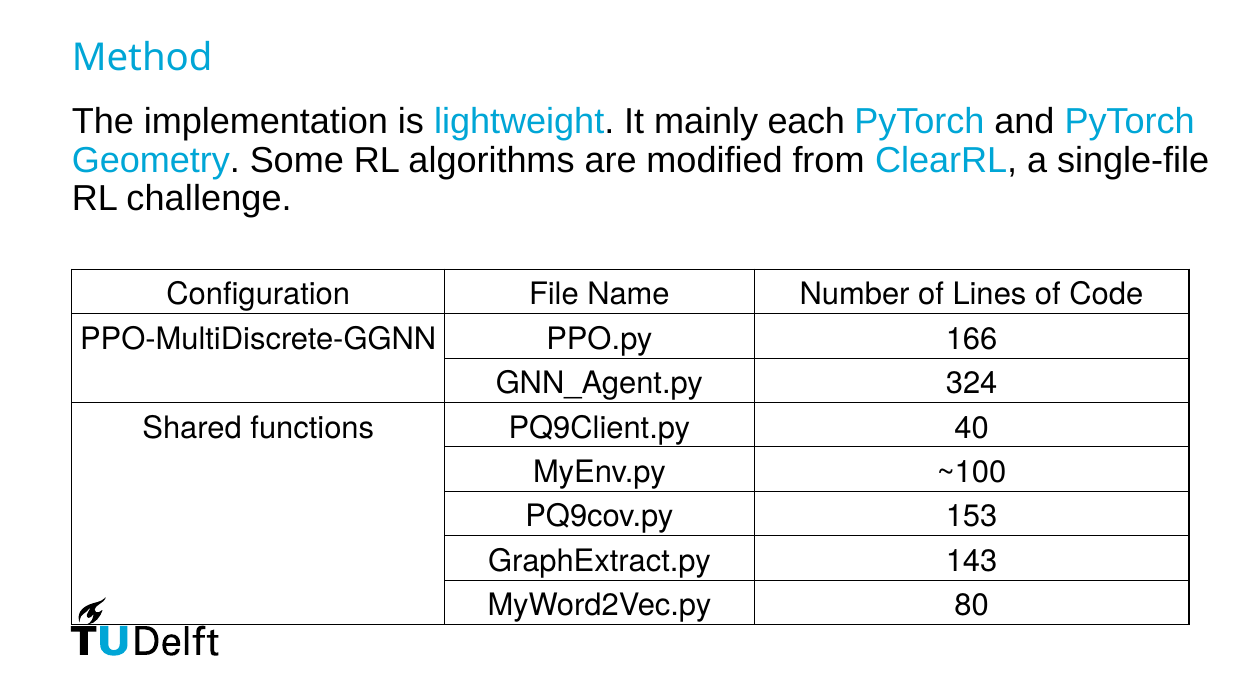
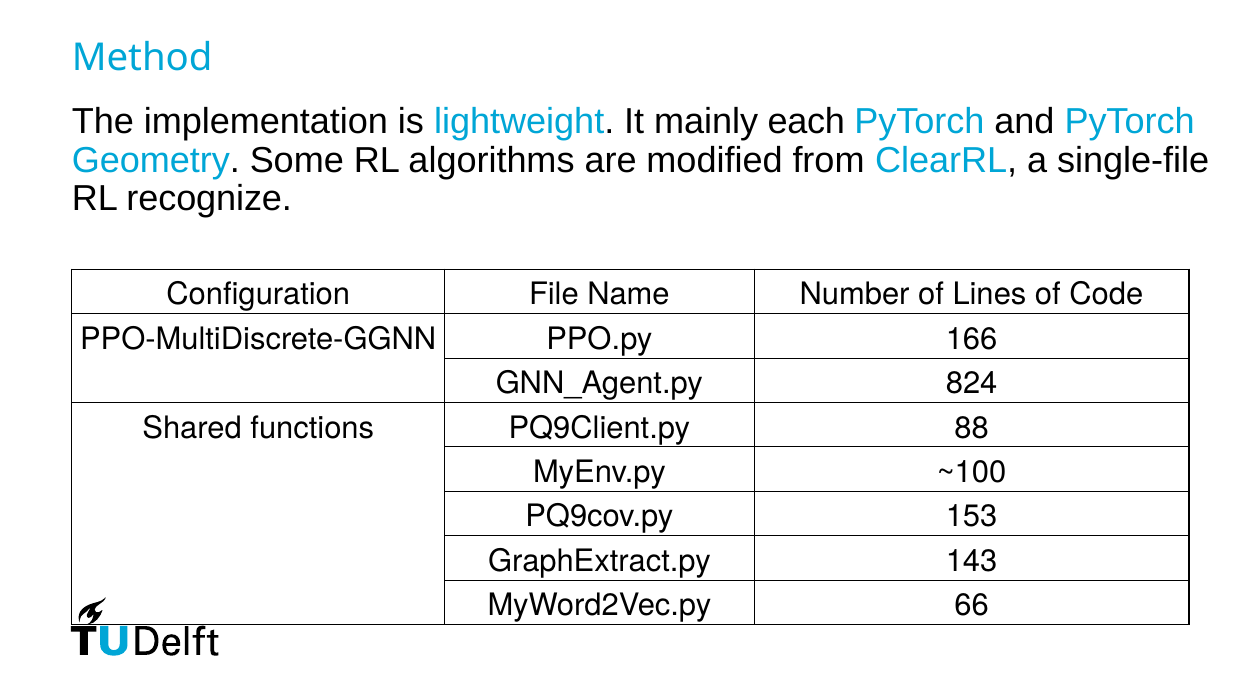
challenge: challenge -> recognize
324: 324 -> 824
40: 40 -> 88
80: 80 -> 66
